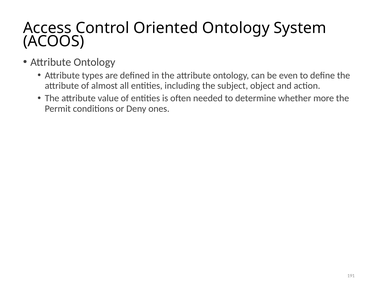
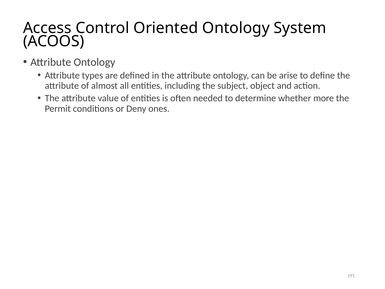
even: even -> arise
